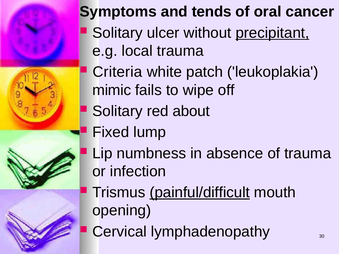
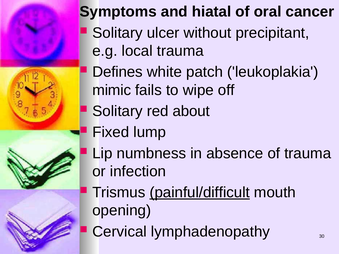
tends: tends -> hiatal
precipitant underline: present -> none
Criteria: Criteria -> Defines
